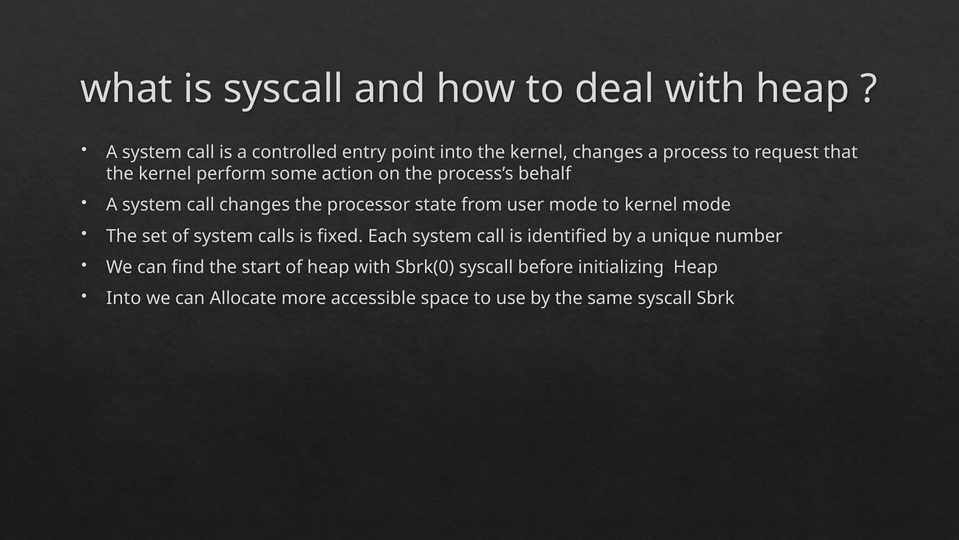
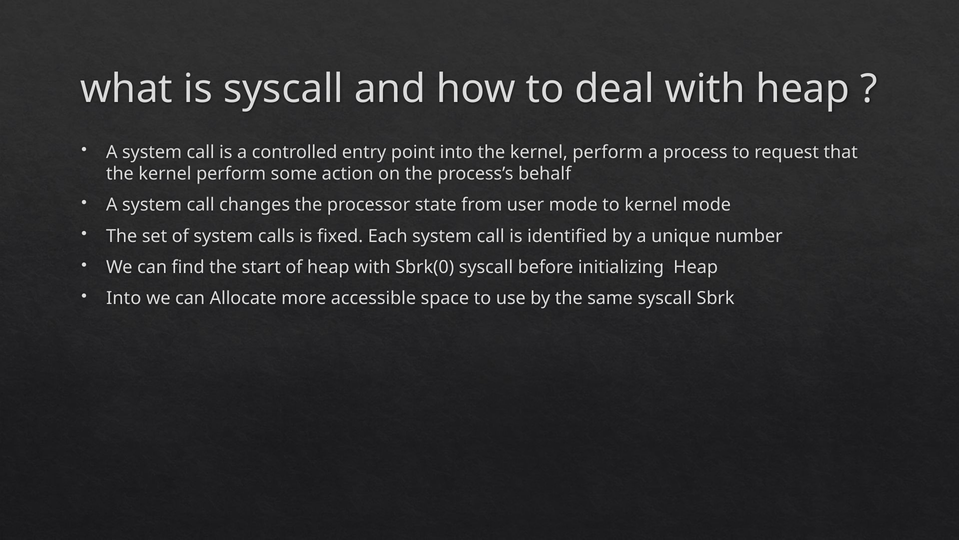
into the kernel changes: changes -> perform
